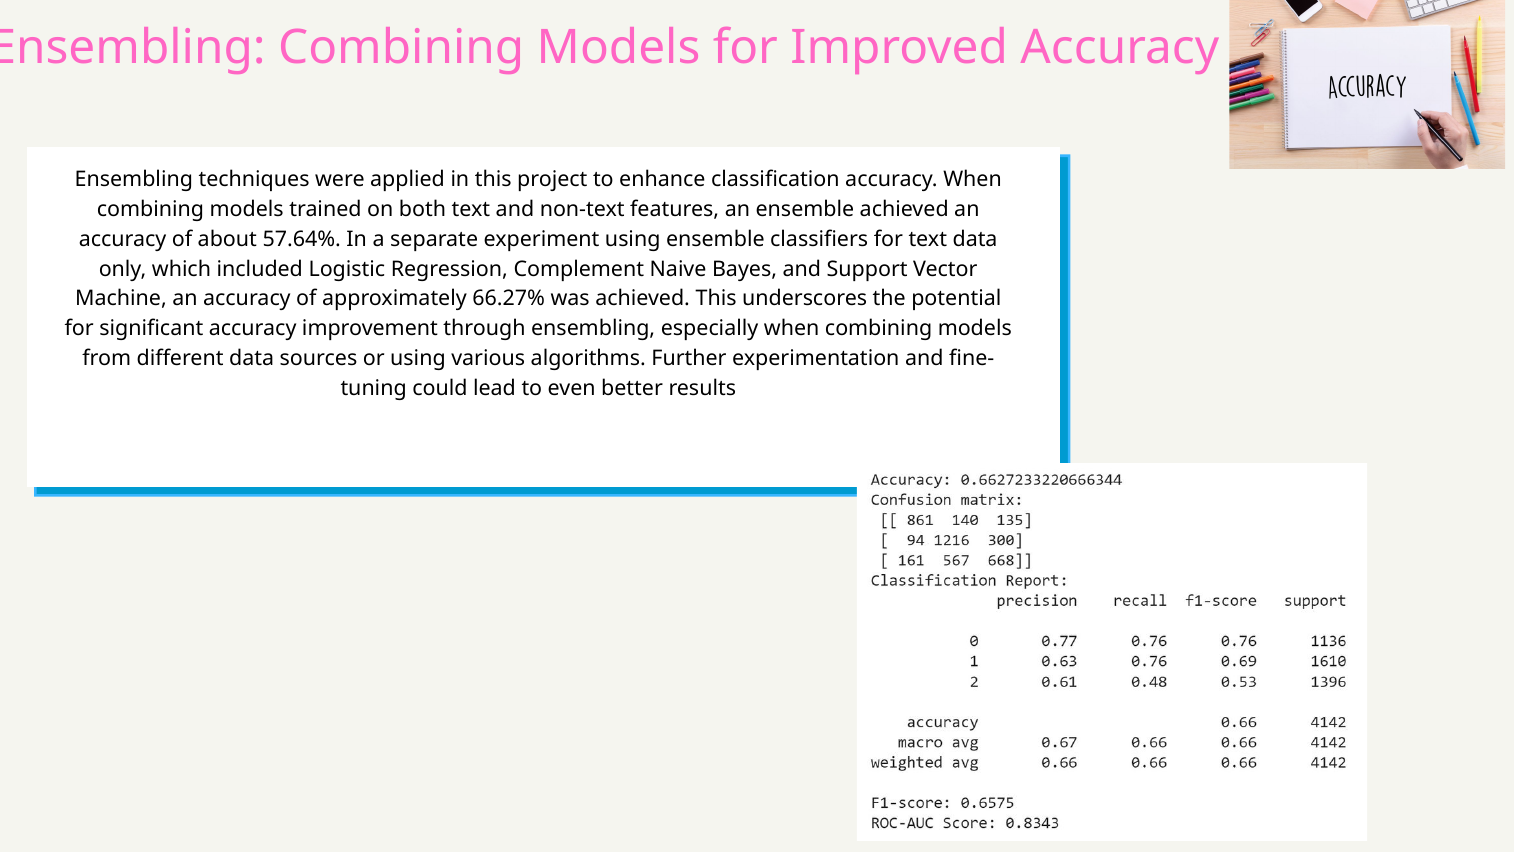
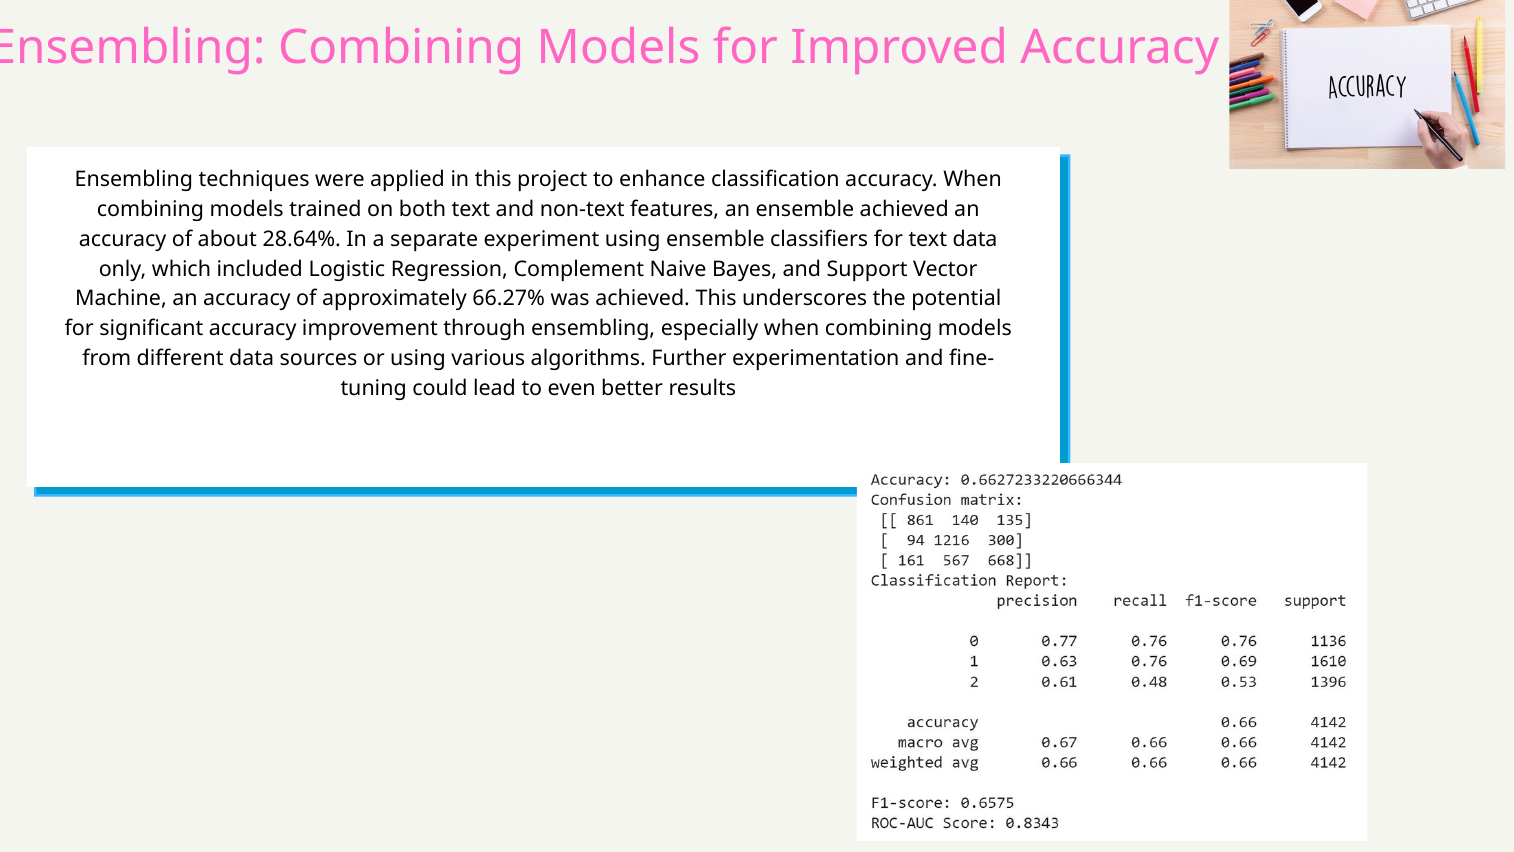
57.64%: 57.64% -> 28.64%
